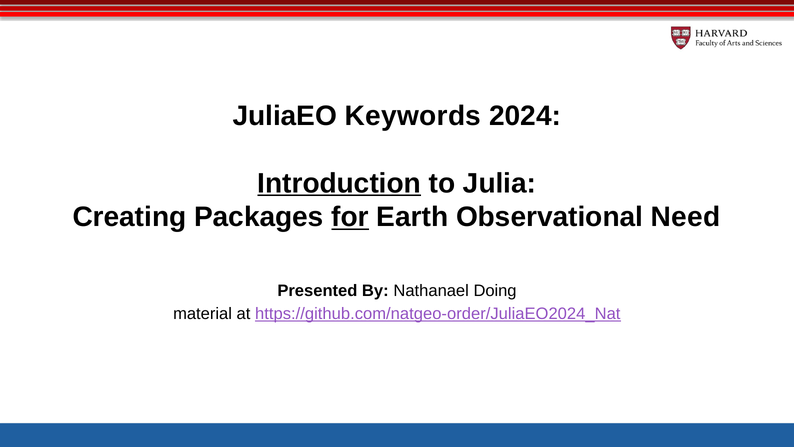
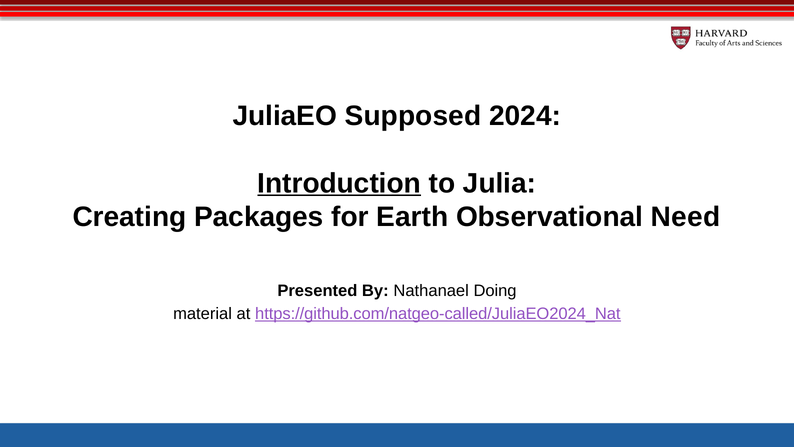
Keywords: Keywords -> Supposed
for underline: present -> none
https://github.com/natgeo-order/JuliaEO2024_Nat: https://github.com/natgeo-order/JuliaEO2024_Nat -> https://github.com/natgeo-called/JuliaEO2024_Nat
